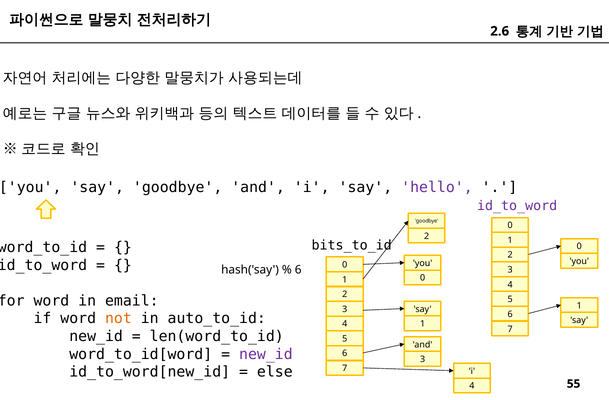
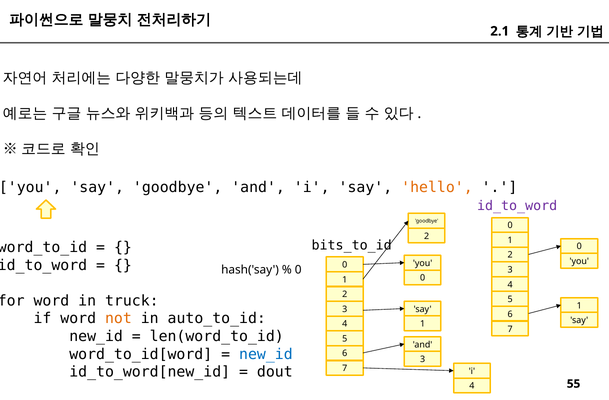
2.6: 2.6 -> 2.1
hello colour: purple -> orange
6 at (298, 270): 6 -> 0
email: email -> truck
new_id at (266, 354) colour: purple -> blue
else: else -> dout
